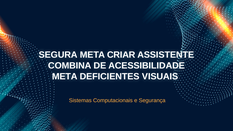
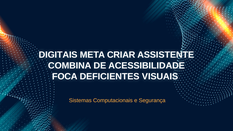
SEGURA: SEGURA -> DIGITAIS
META at (65, 76): META -> FOCA
